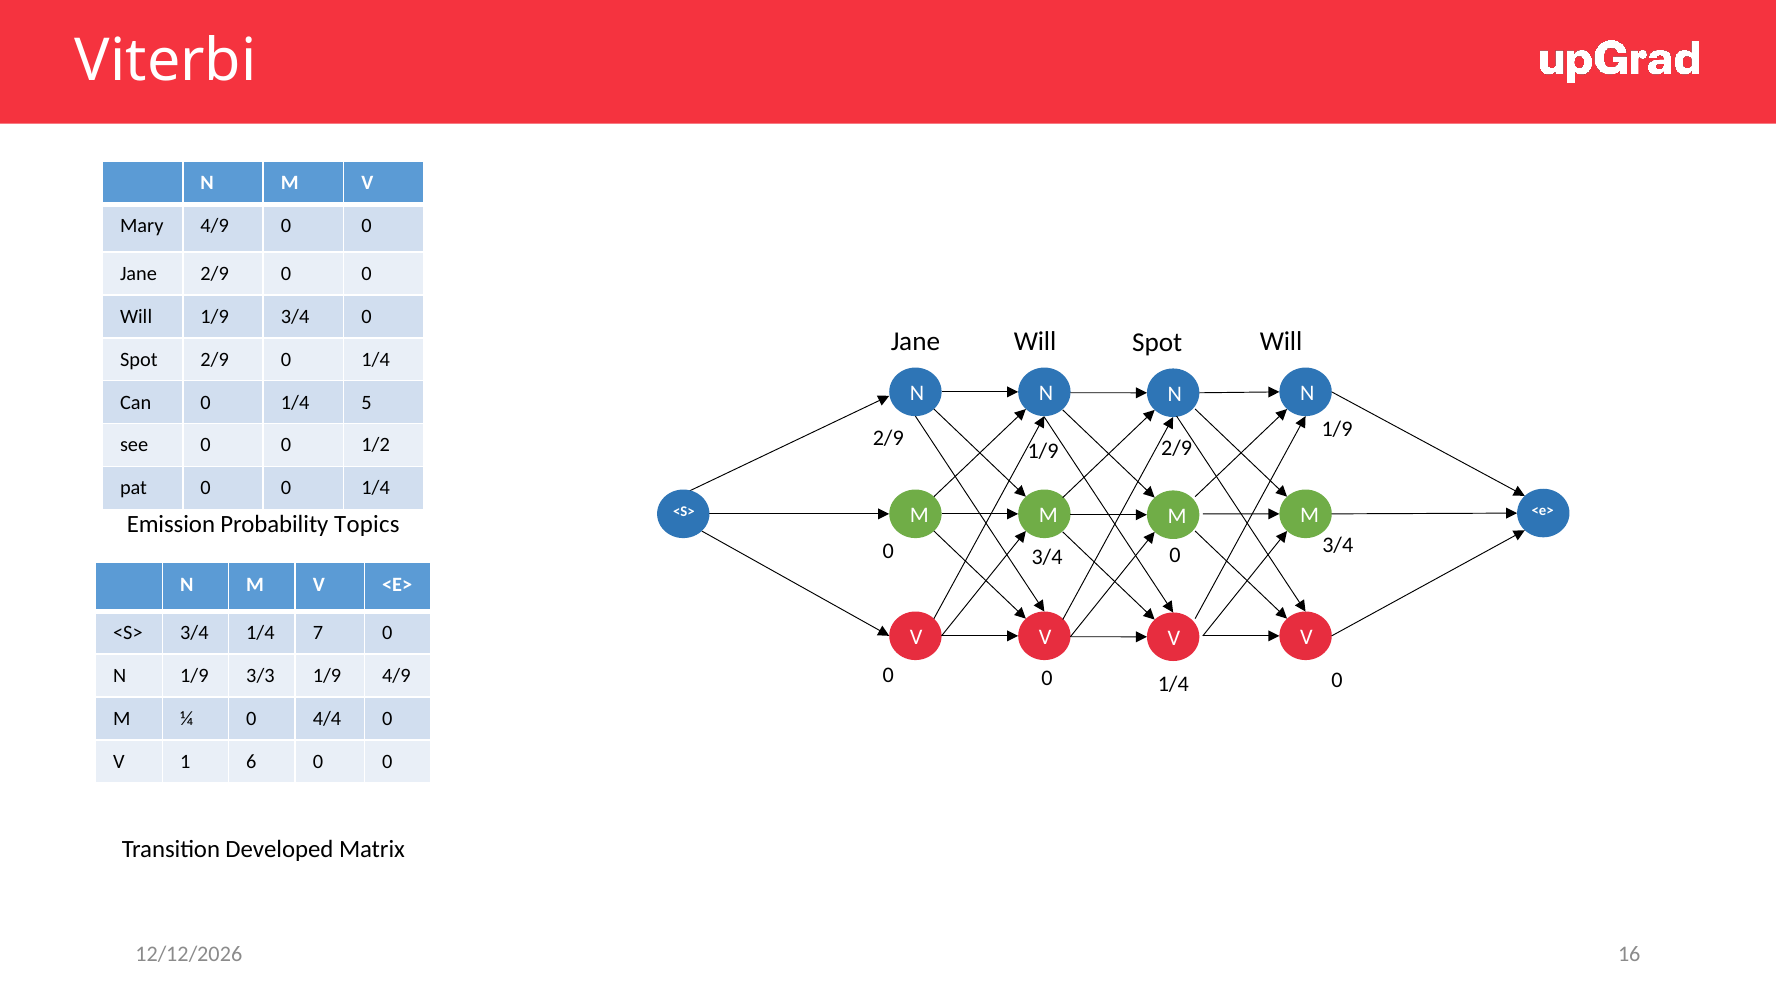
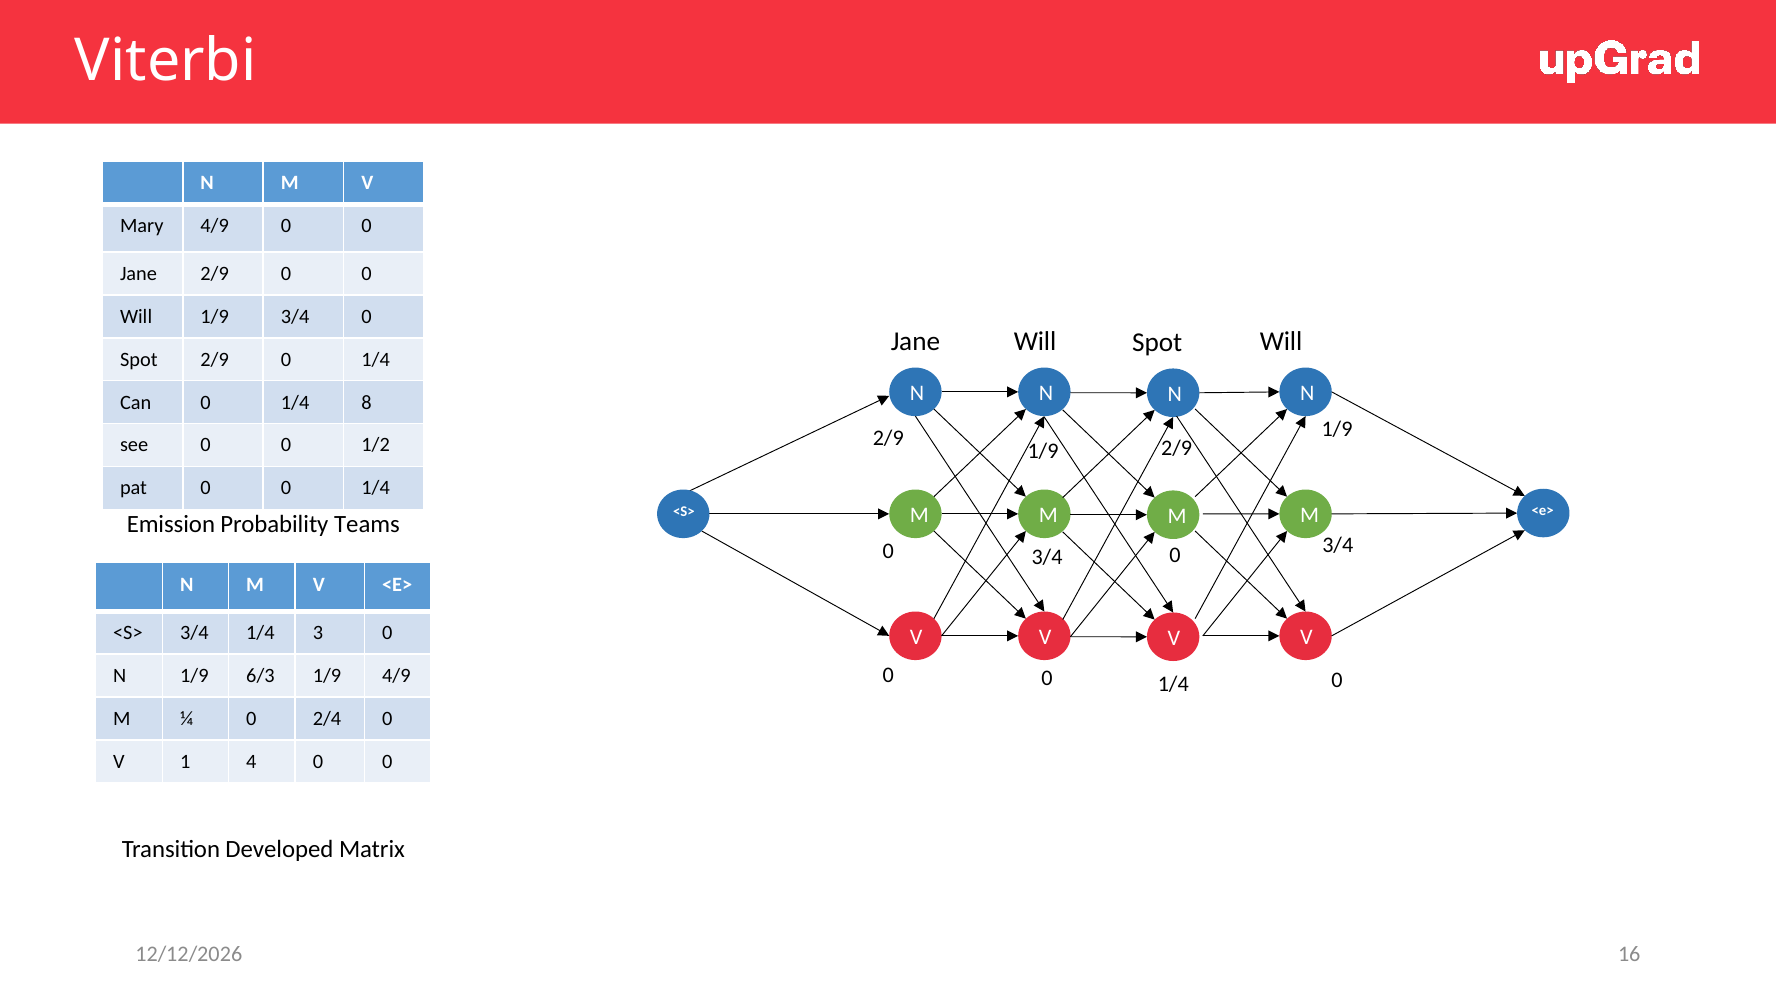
5: 5 -> 8
Topics: Topics -> Teams
7: 7 -> 3
3/3: 3/3 -> 6/3
4/4: 4/4 -> 2/4
6: 6 -> 4
